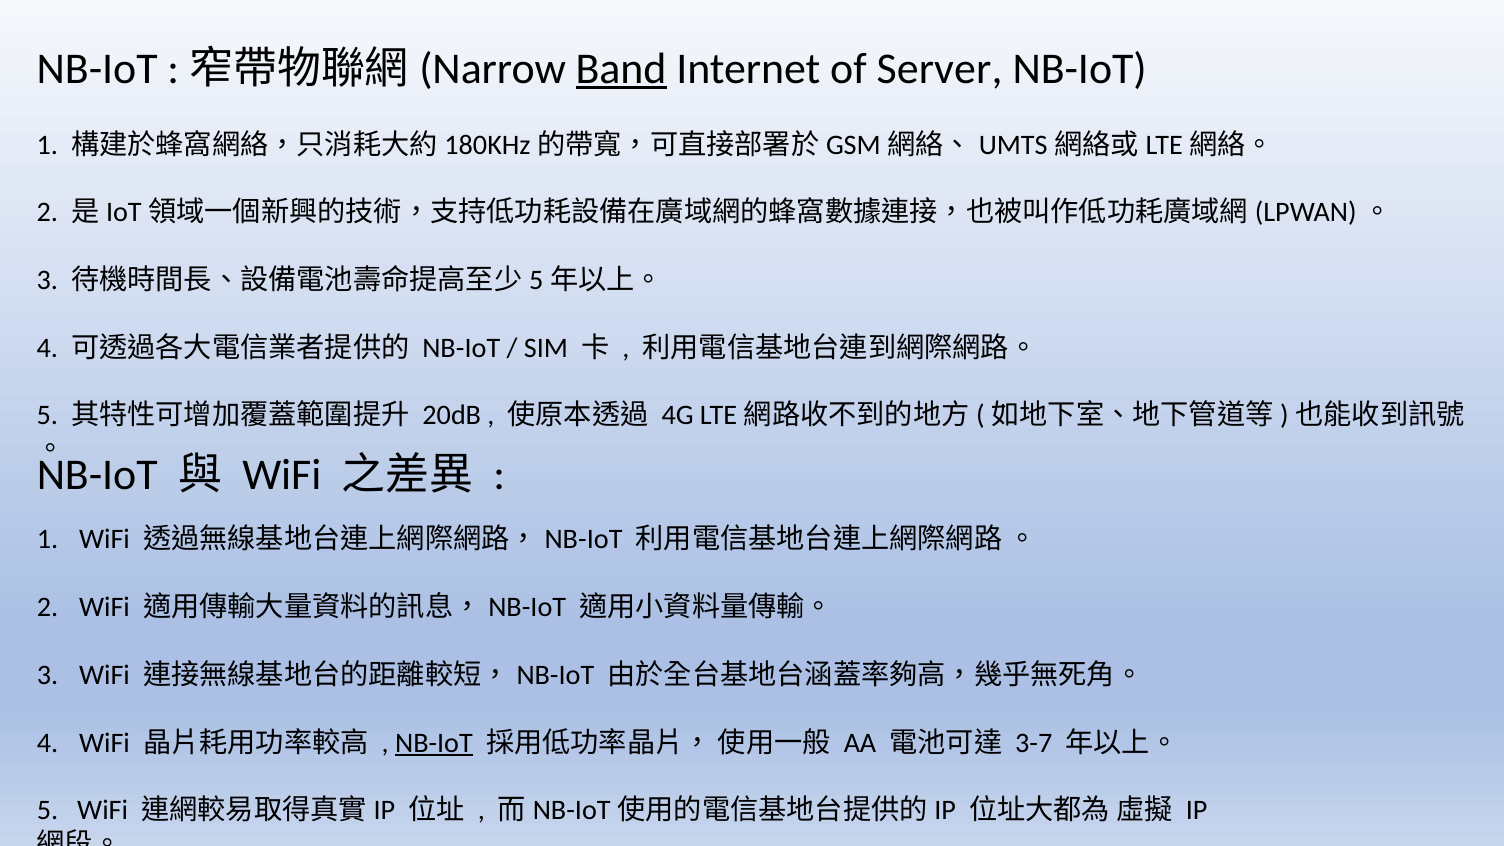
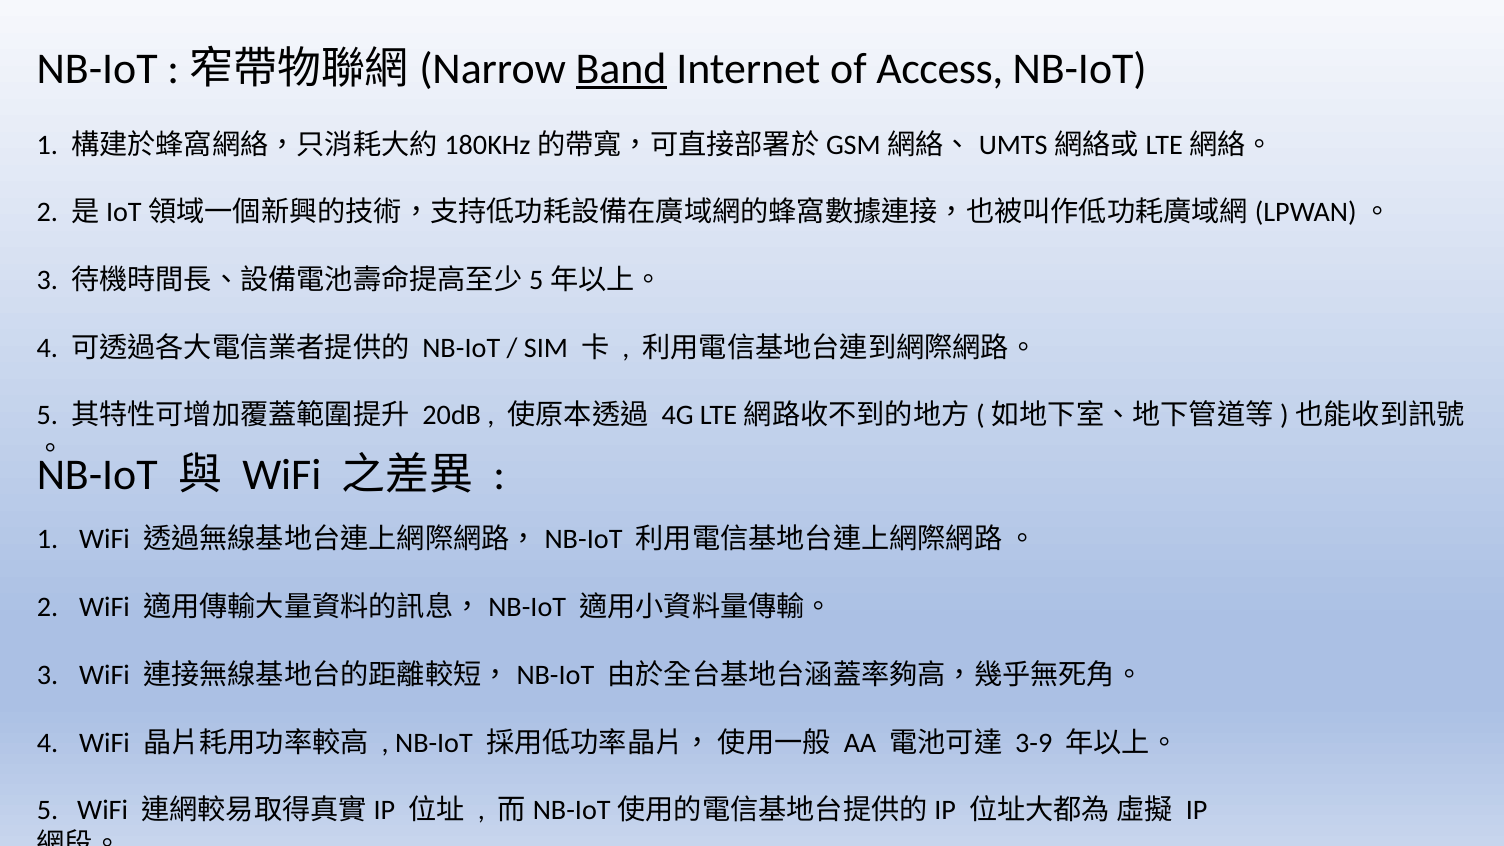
Server: Server -> Access
NB-IoT at (434, 743) underline: present -> none
3-7: 3-7 -> 3-9
